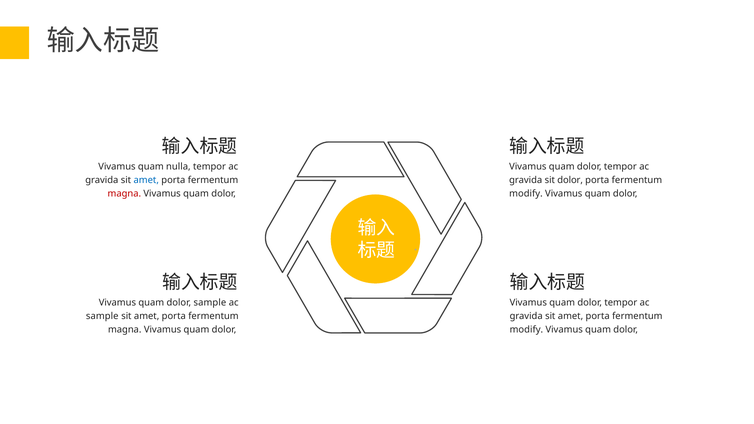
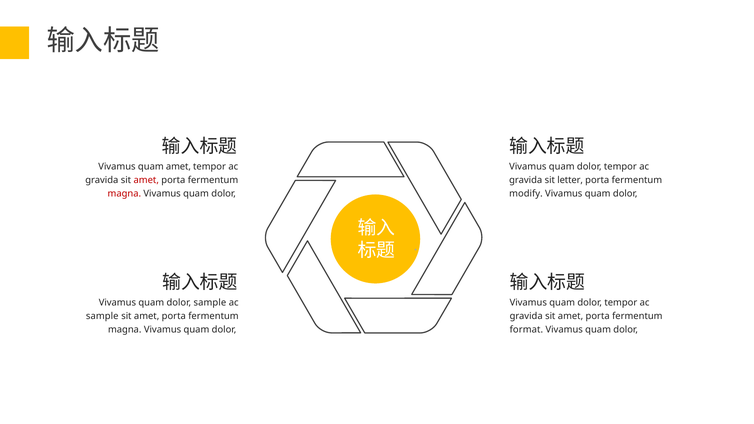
quam nulla: nulla -> amet
amet at (146, 180) colour: blue -> red
sit dolor: dolor -> letter
modify at (526, 330): modify -> format
